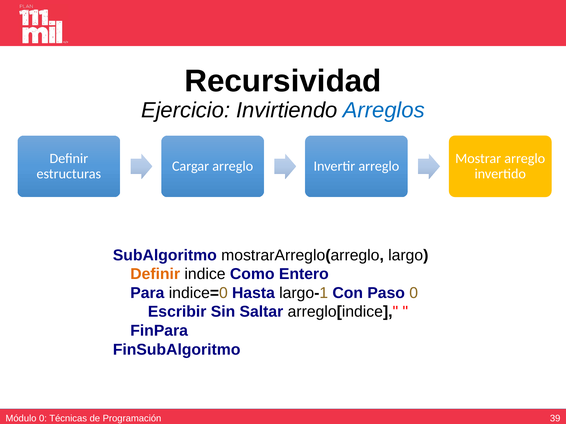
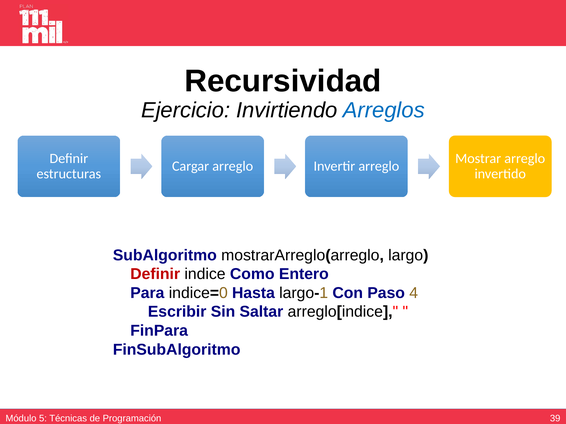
Definir at (155, 274) colour: orange -> red
Paso 0: 0 -> 4
Módulo 0: 0 -> 5
